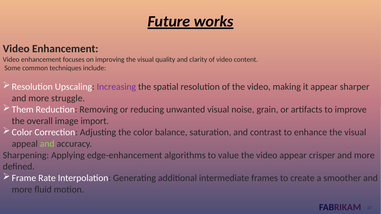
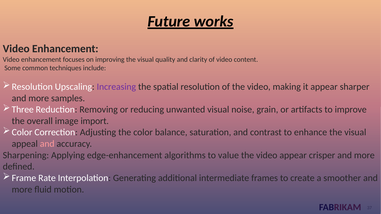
struggle: struggle -> samples
Them: Them -> Three
and at (47, 144) colour: light green -> pink
